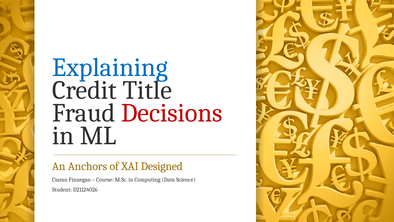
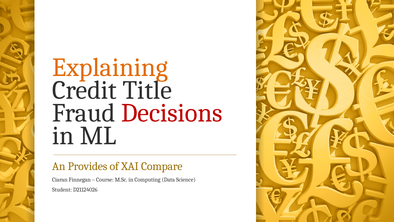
Explaining colour: blue -> orange
Anchors: Anchors -> Provides
Designed: Designed -> Compare
